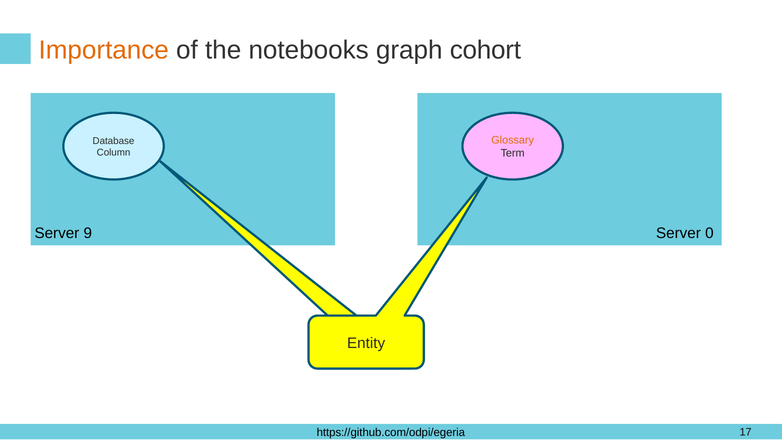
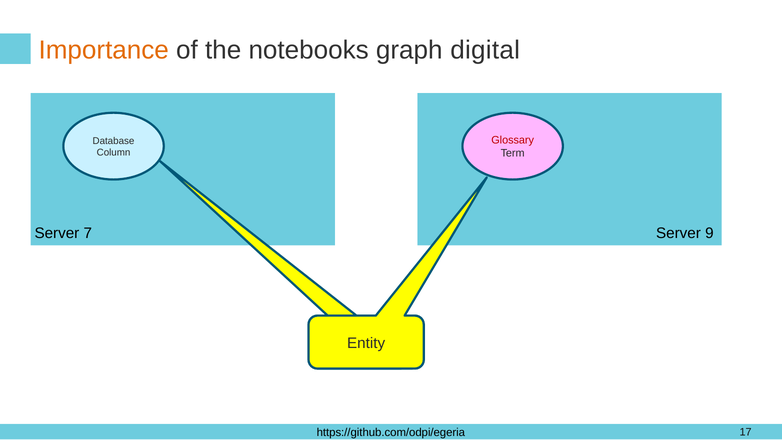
cohort: cohort -> digital
Glossary colour: orange -> red
9: 9 -> 7
0: 0 -> 9
